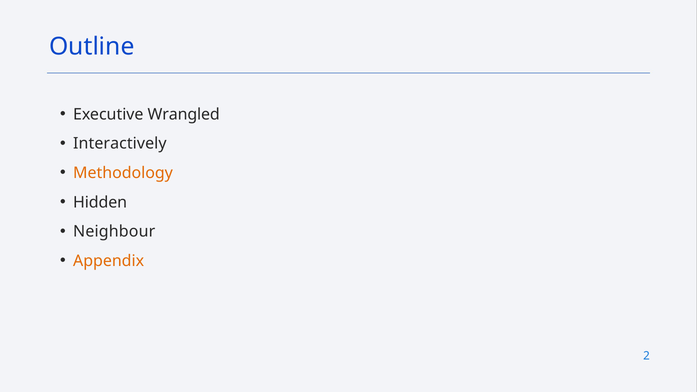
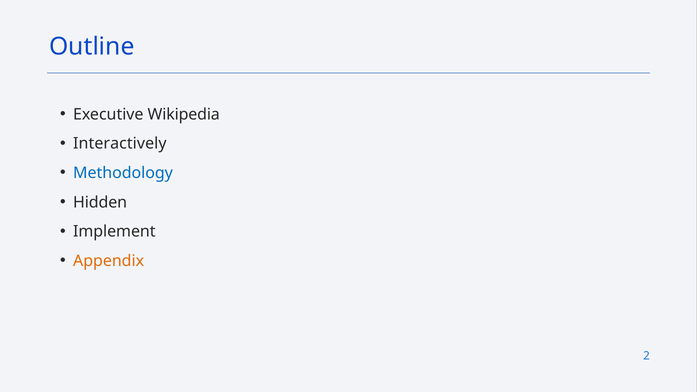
Wrangled: Wrangled -> Wikipedia
Methodology colour: orange -> blue
Neighbour: Neighbour -> Implement
